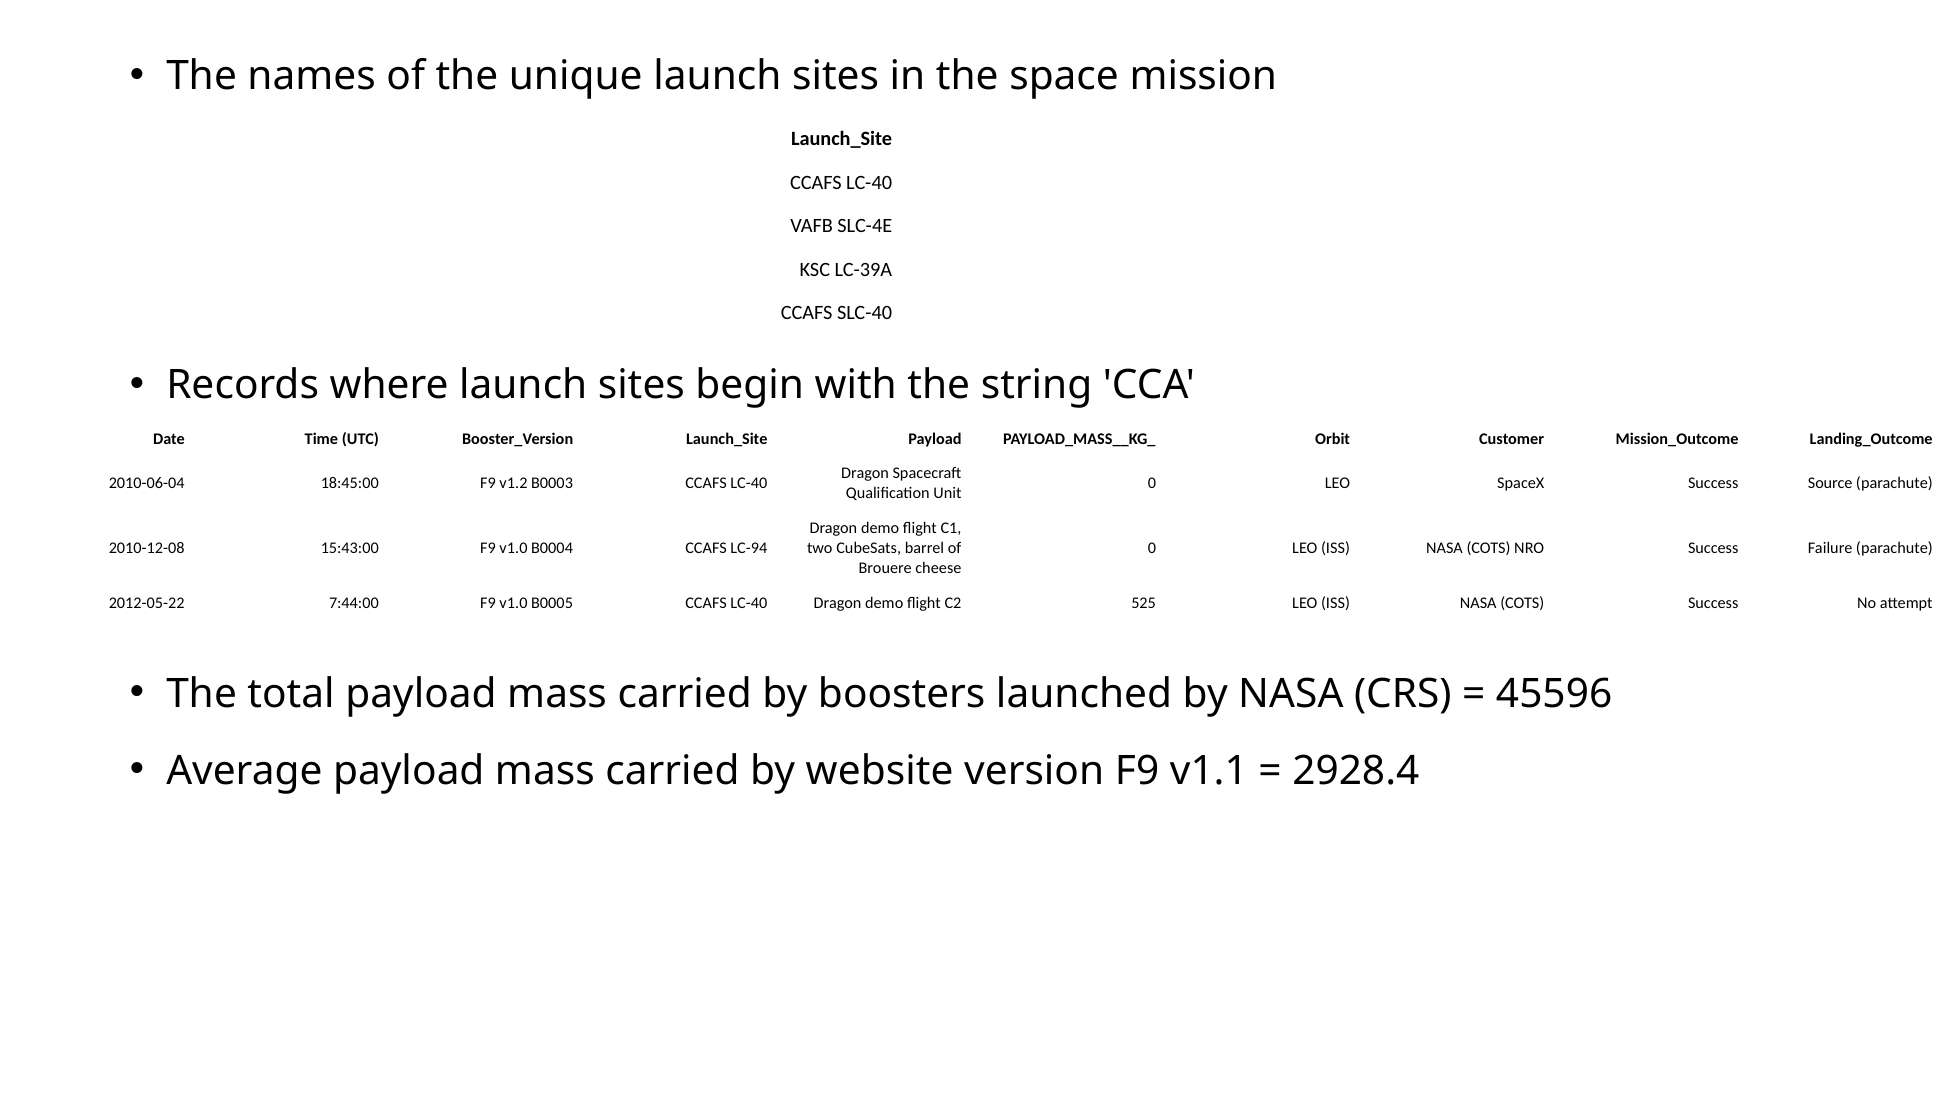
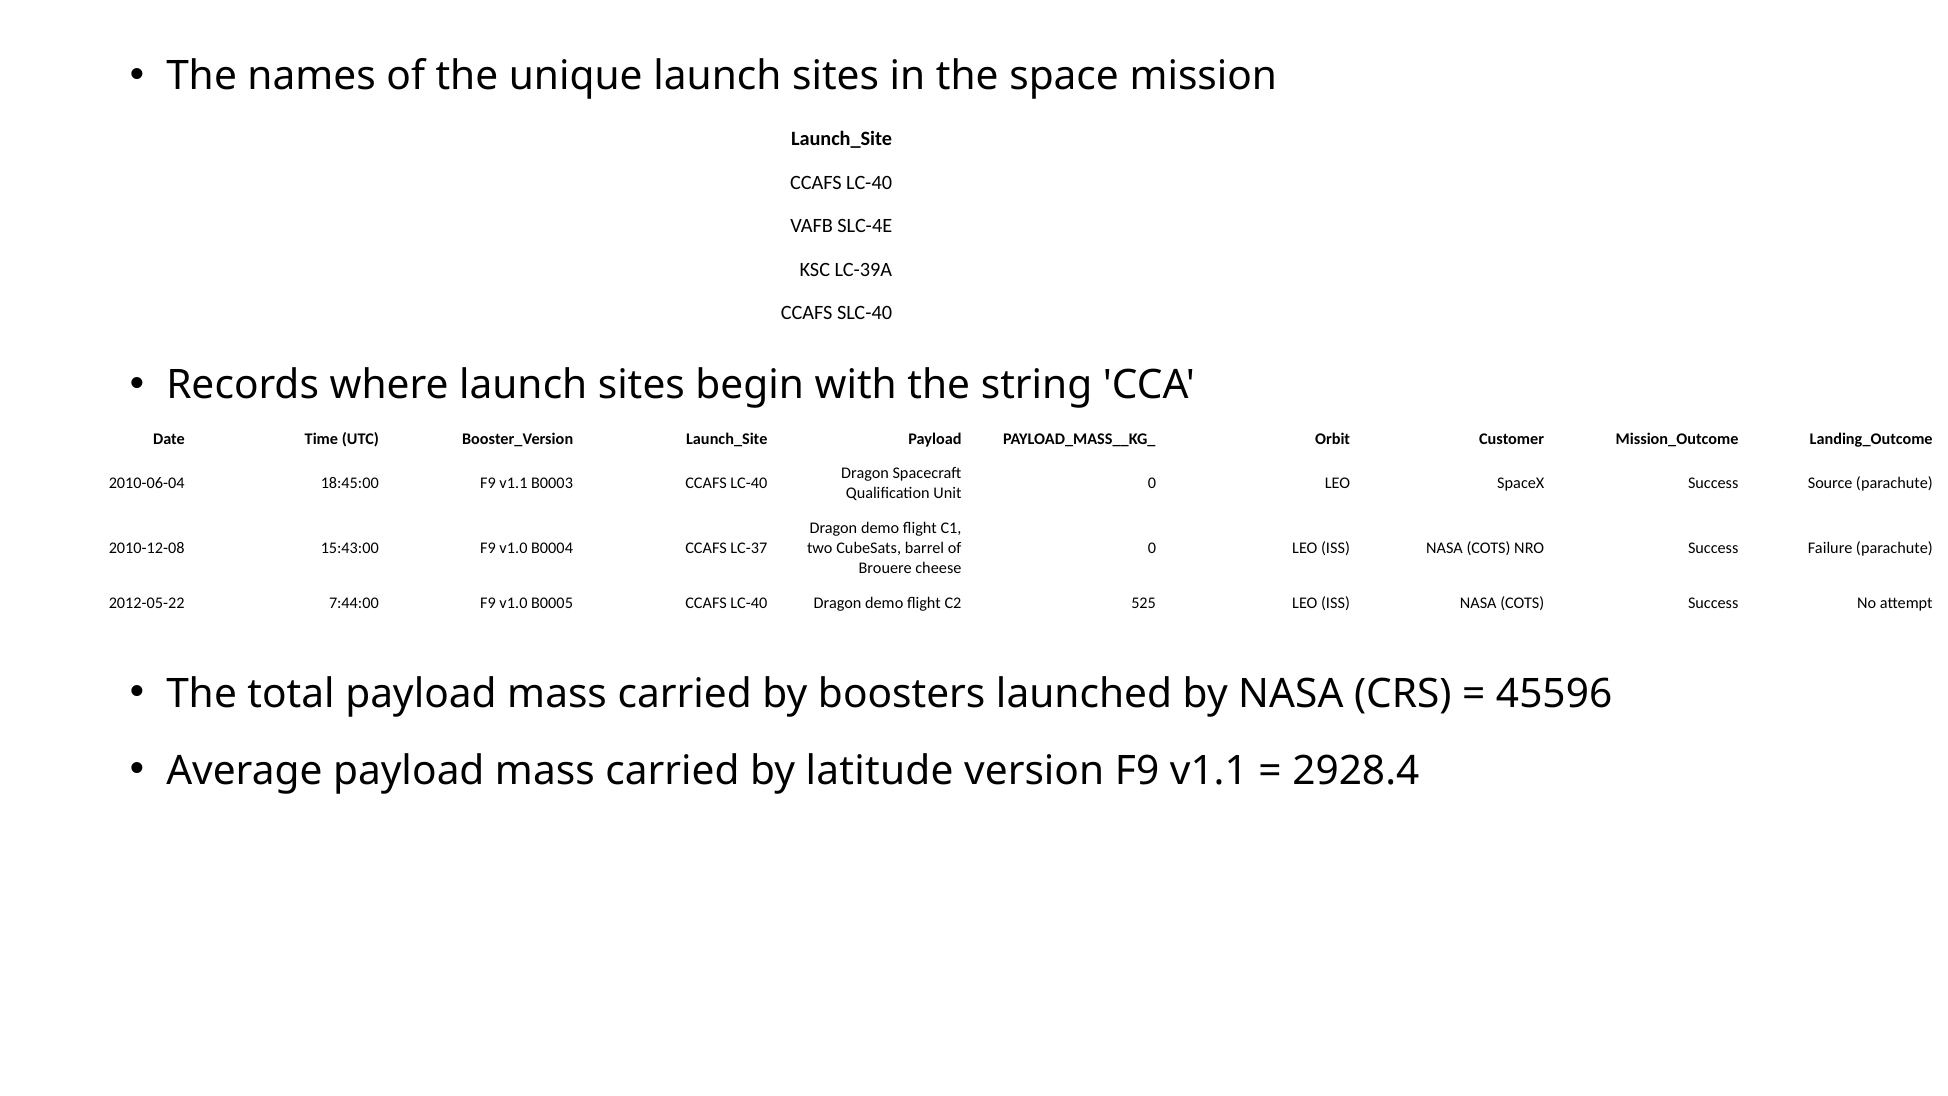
18:45:00 F9 v1.2: v1.2 -> v1.1
LC-94: LC-94 -> LC-37
website: website -> latitude
